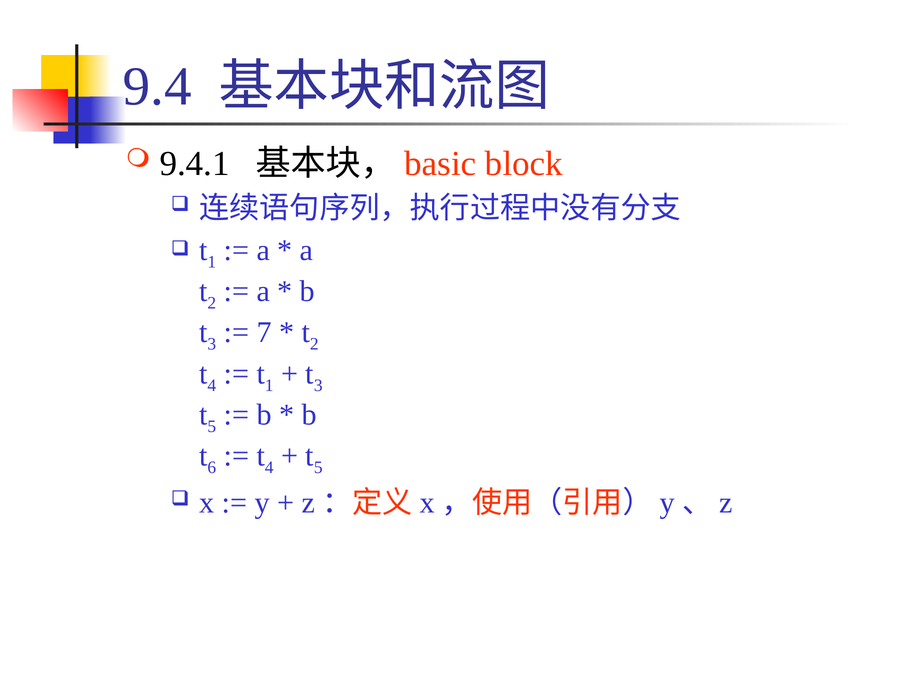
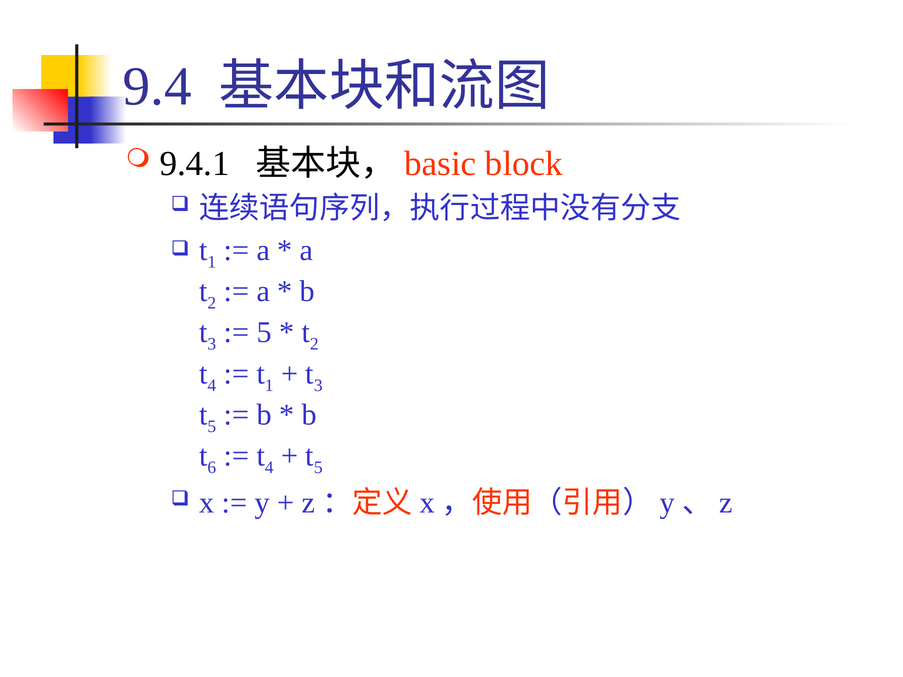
7 at (264, 333): 7 -> 5
